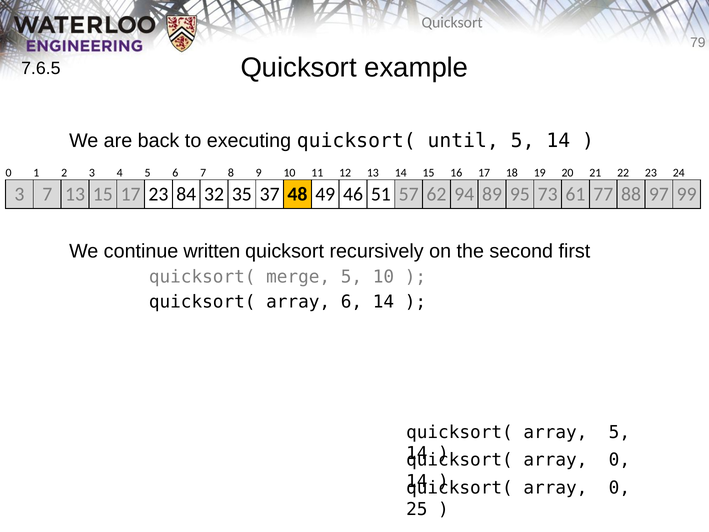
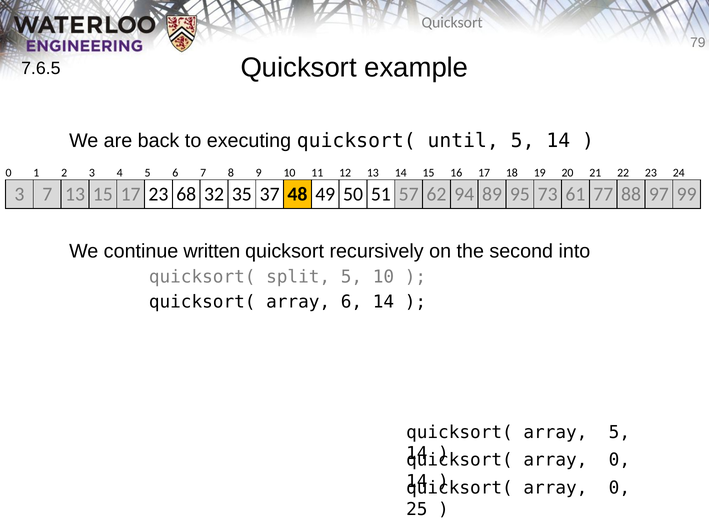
84: 84 -> 68
46: 46 -> 50
first: first -> into
merge: merge -> split
